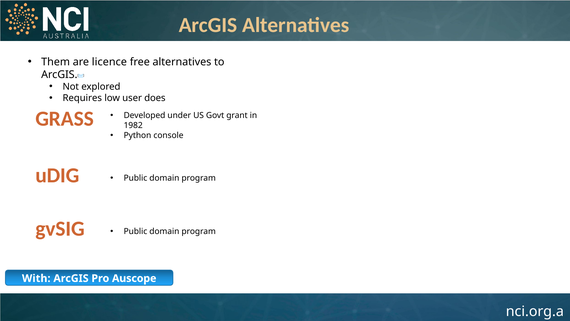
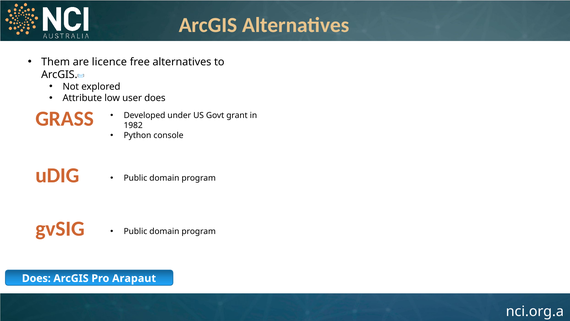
Requires: Requires -> Attribute
With at (36, 278): With -> Does
Auscope: Auscope -> Arapaut
